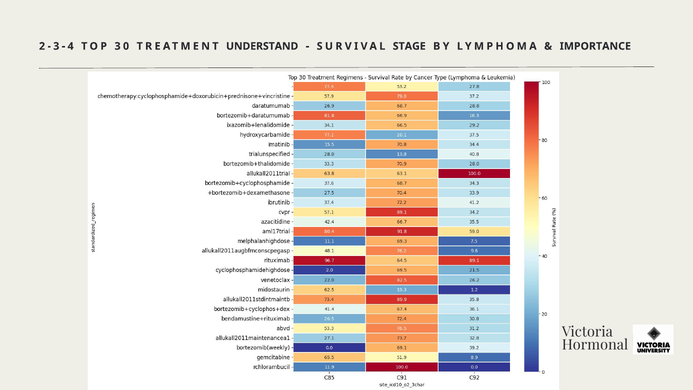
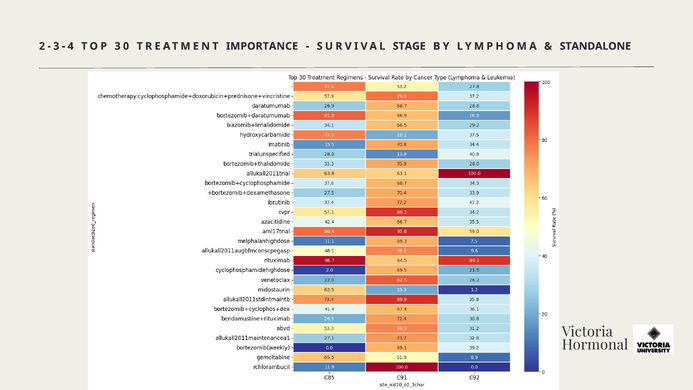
UNDERSTAND: UNDERSTAND -> IMPORTANCE
IMPORTANCE: IMPORTANCE -> STANDALONE
